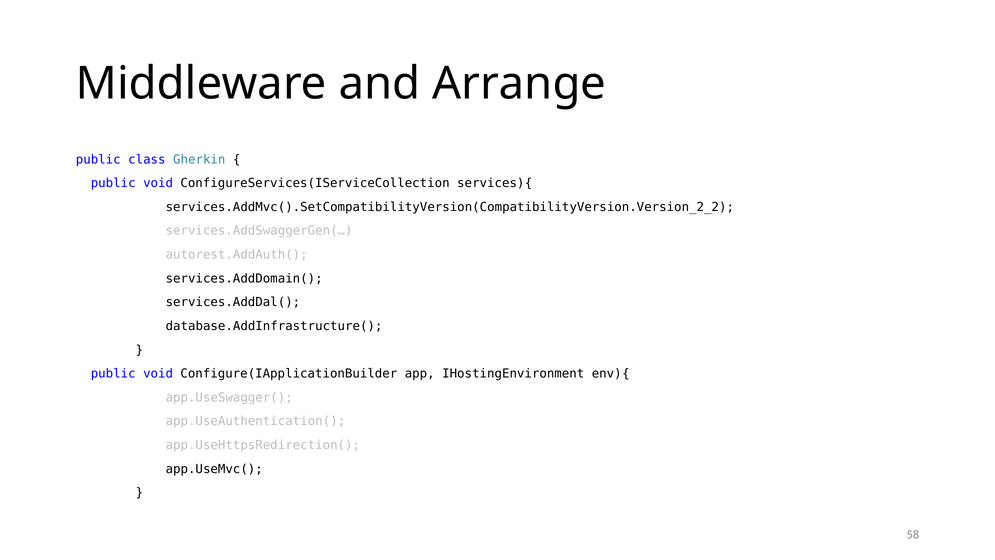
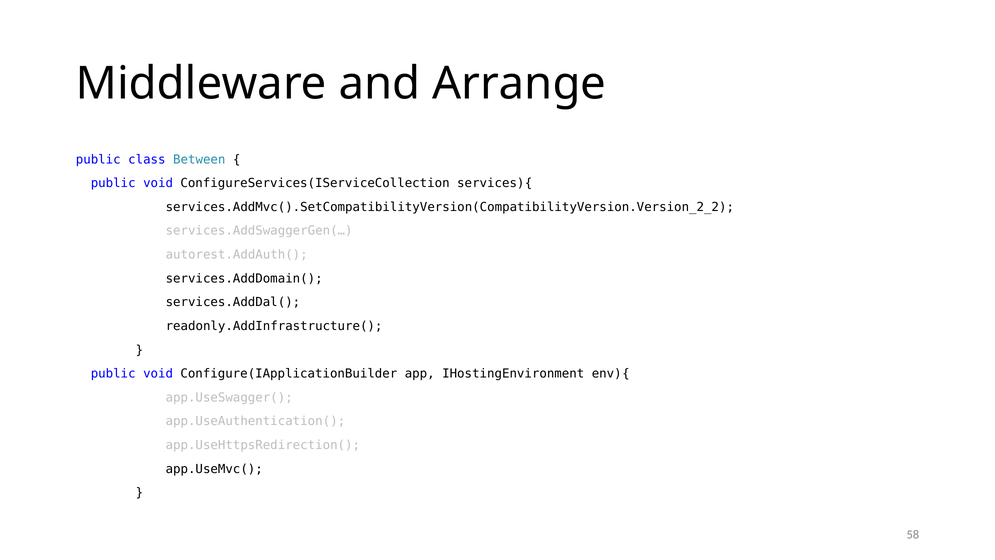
Gherkin: Gherkin -> Between
database.AddInfrastructure(: database.AddInfrastructure( -> readonly.AddInfrastructure(
